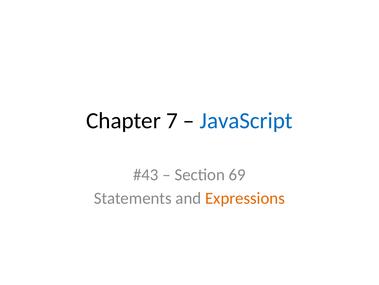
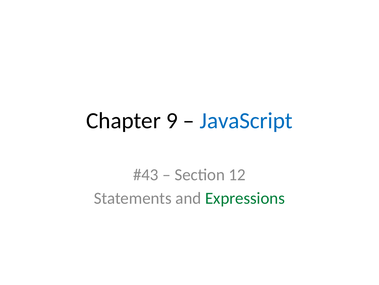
7: 7 -> 9
69: 69 -> 12
Expressions colour: orange -> green
